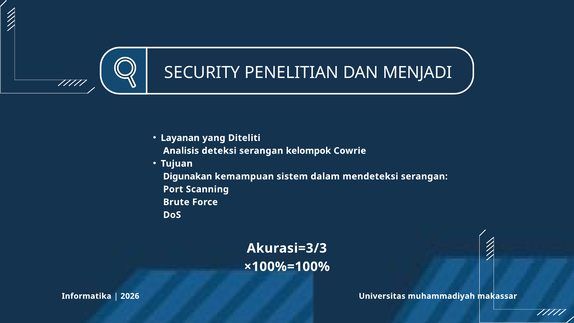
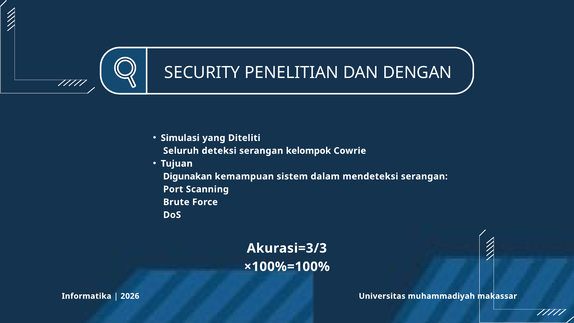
MENJADI: MENJADI -> DENGAN
Layanan: Layanan -> Simulasi
Analisis: Analisis -> Seluruh
